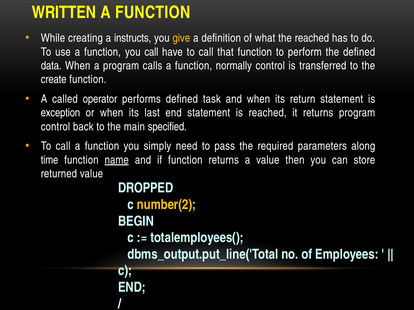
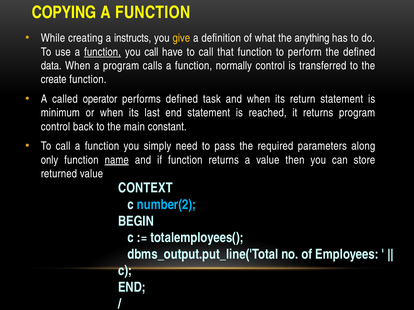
WRITTEN: WRITTEN -> COPYING
the reached: reached -> anything
function at (103, 52) underline: none -> present
exception: exception -> minimum
specified: specified -> constant
time: time -> only
DROPPED: DROPPED -> CONTEXT
number(2 colour: yellow -> light blue
